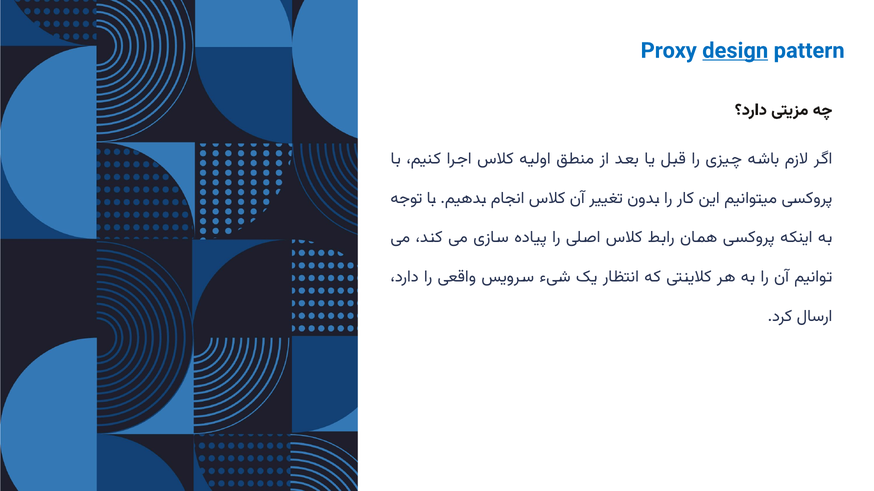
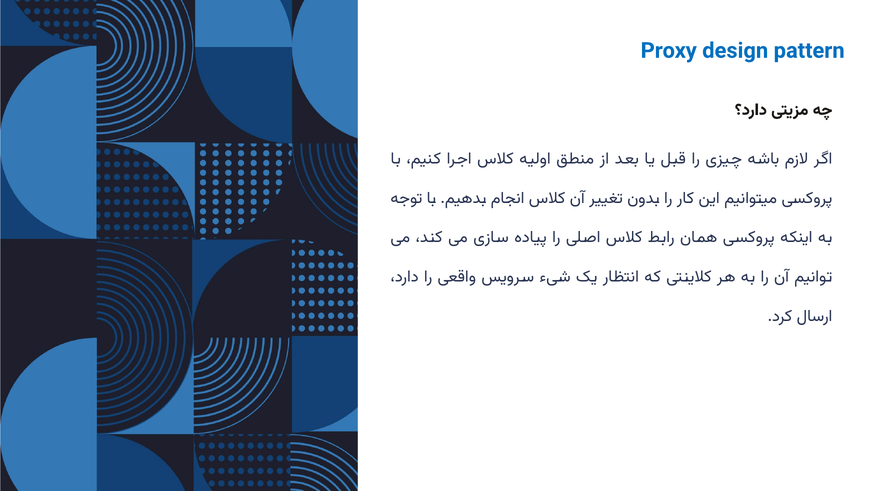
design underline: present -> none
